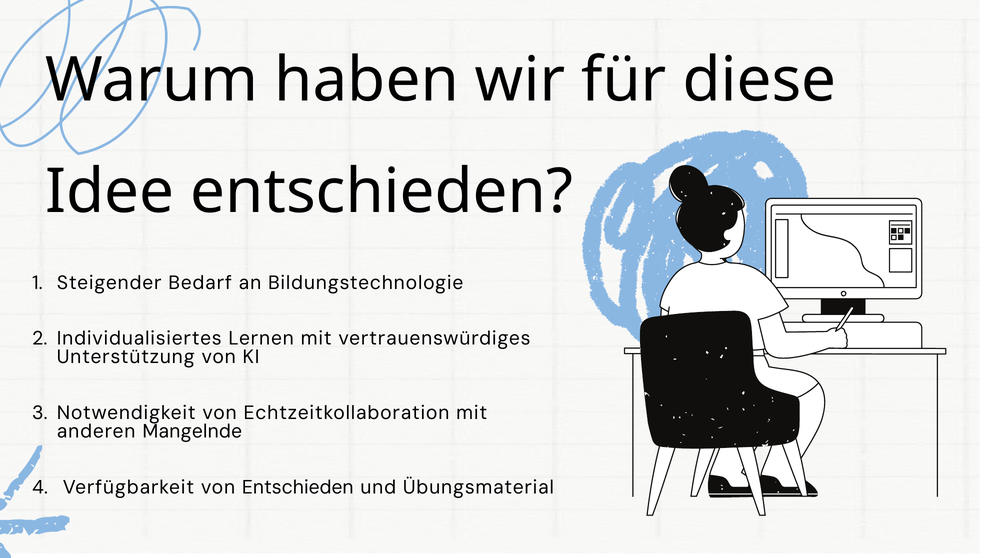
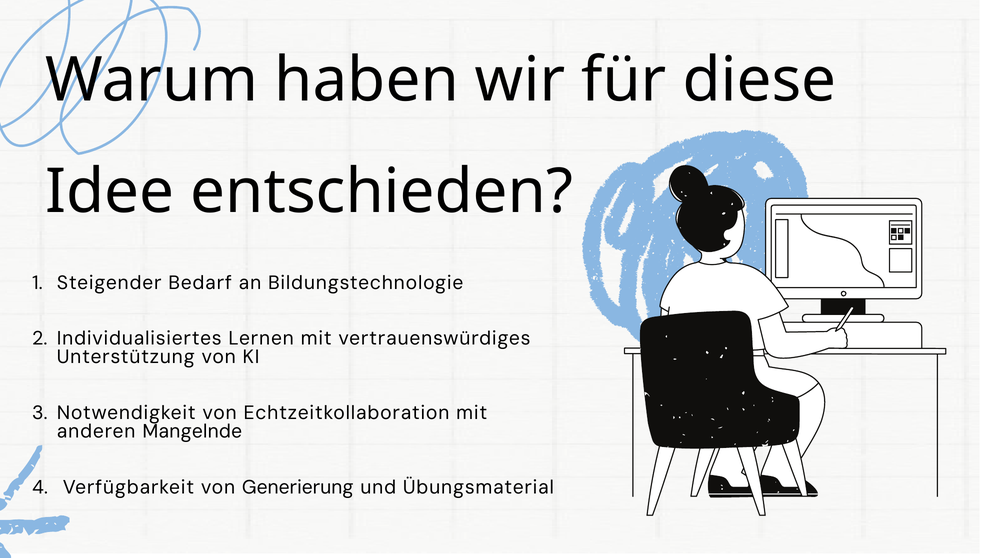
von Entschieden: Entschieden -> Generierung
